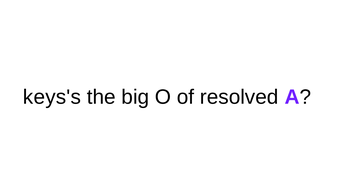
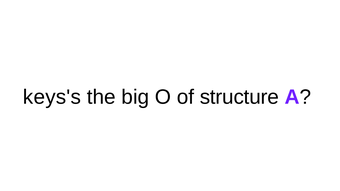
resolved: resolved -> structure
